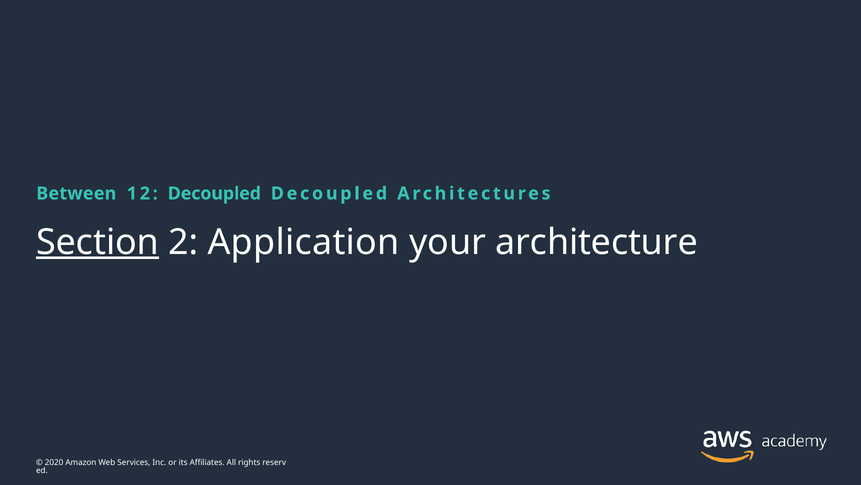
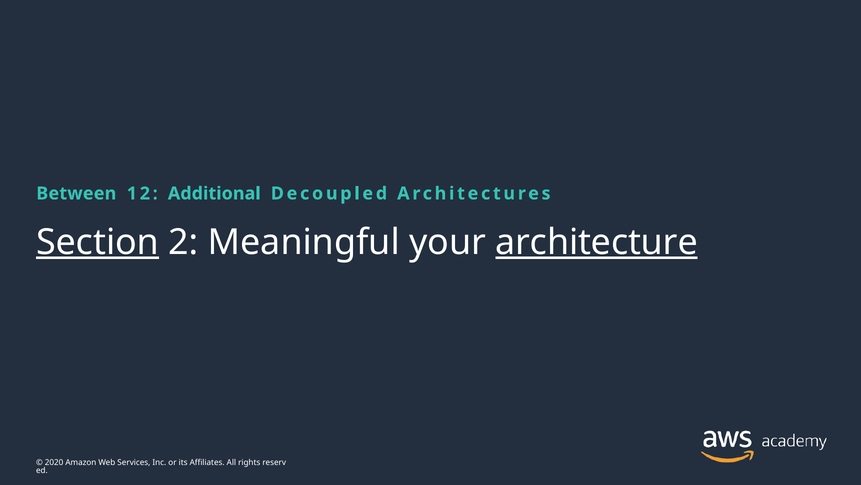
12 Decoupled: Decoupled -> Additional
Application: Application -> Meaningful
architecture underline: none -> present
